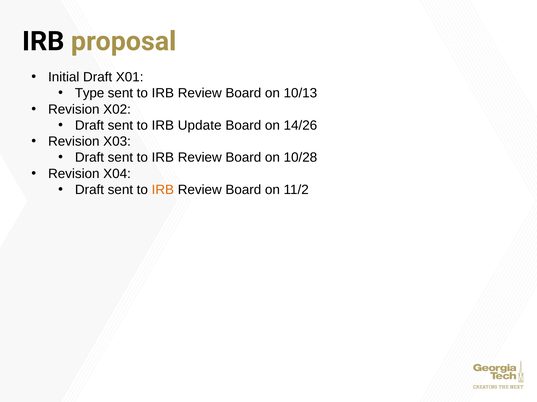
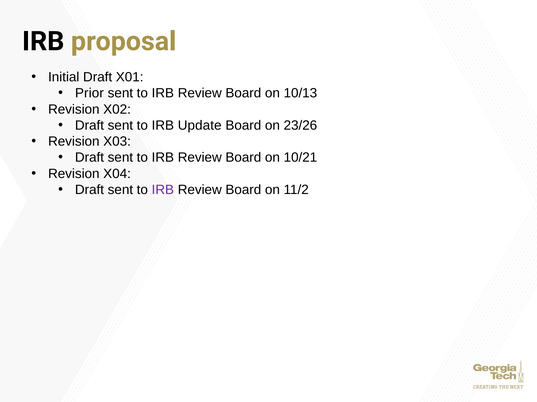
Type: Type -> Prior
14/26: 14/26 -> 23/26
10/28: 10/28 -> 10/21
IRB at (163, 190) colour: orange -> purple
